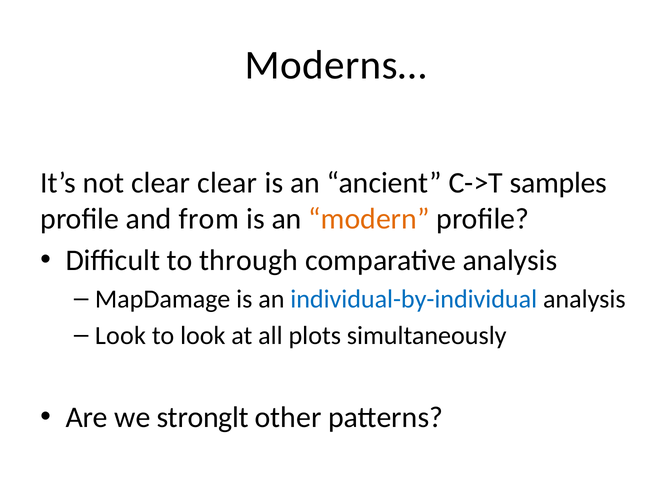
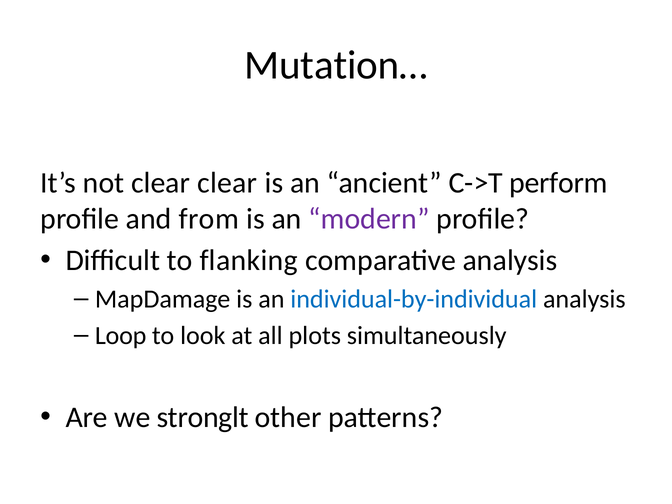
Moderns…: Moderns… -> Mutation…
samples: samples -> perform
modern colour: orange -> purple
through: through -> flanking
Look at (120, 336): Look -> Loop
